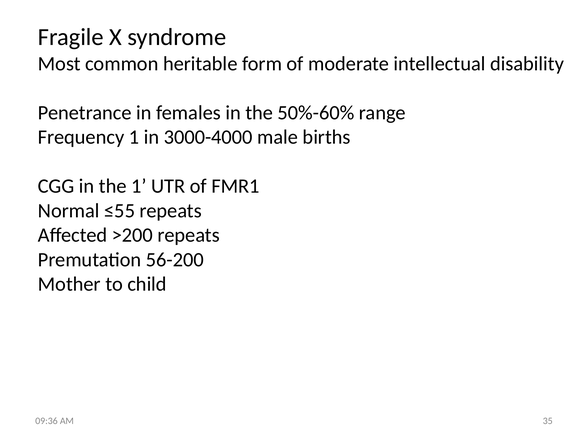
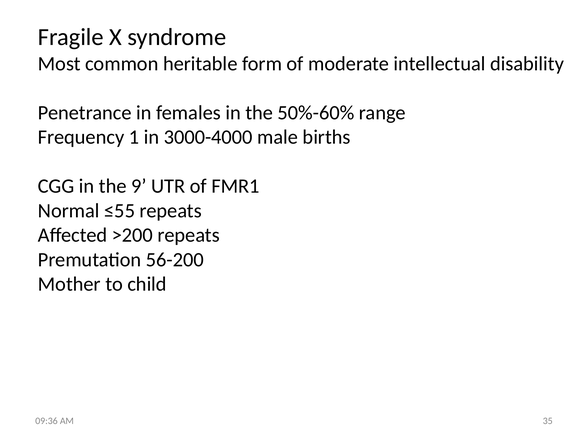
the 1: 1 -> 9
